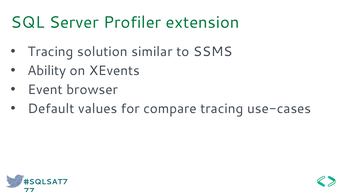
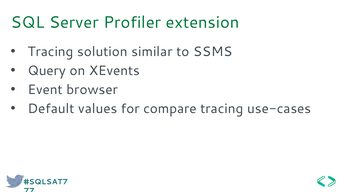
Ability: Ability -> Query
